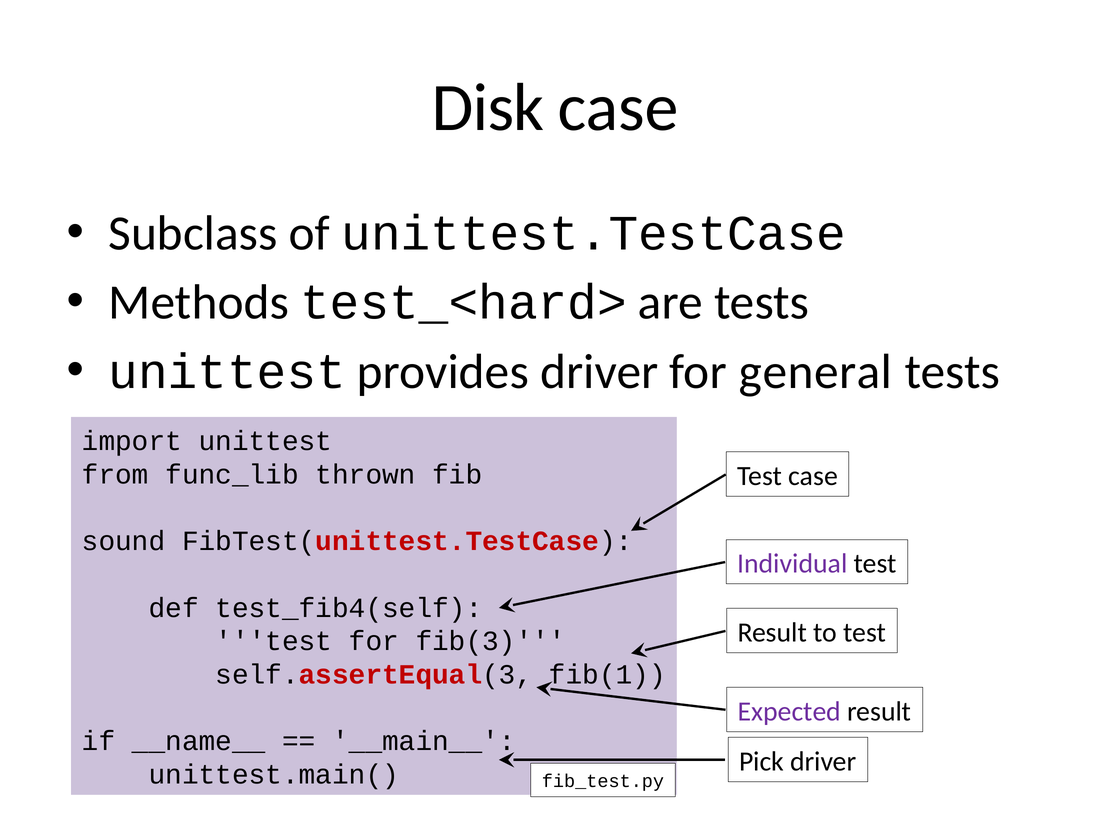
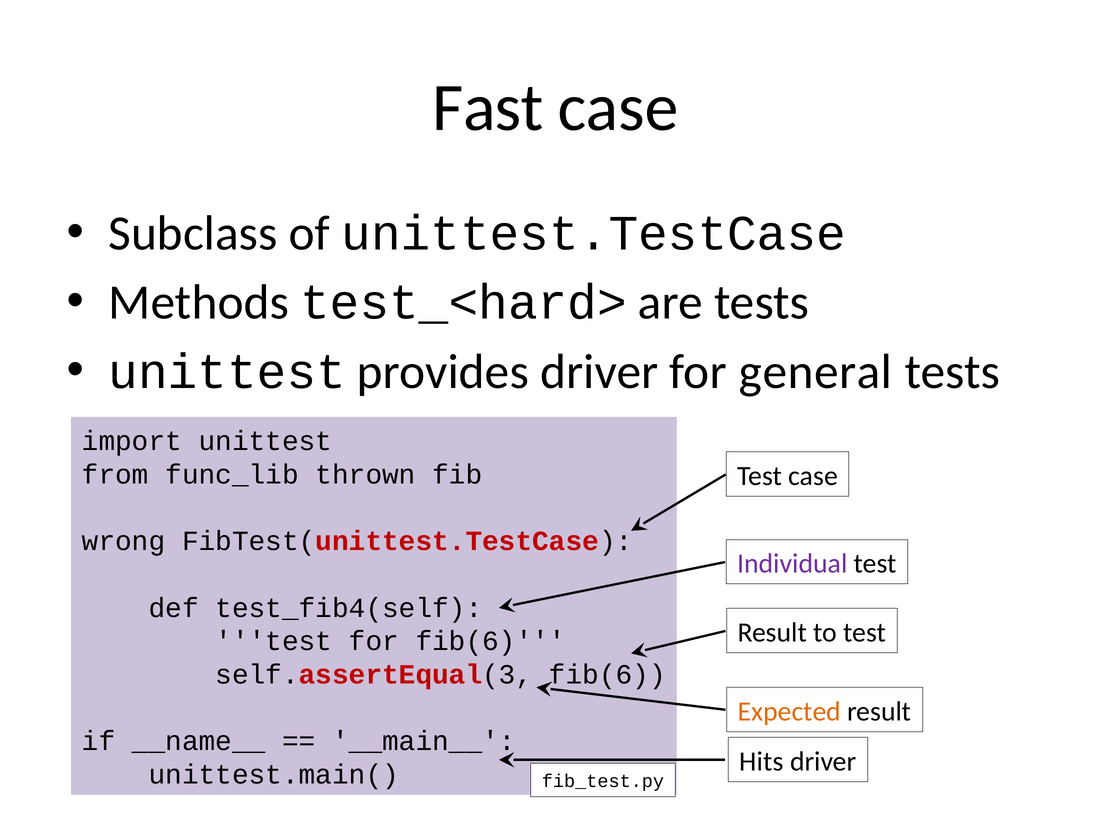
Disk: Disk -> Fast
sound: sound -> wrong
for fib(3: fib(3 -> fib(6
self.assertEqual(3 fib(1: fib(1 -> fib(6
Expected colour: purple -> orange
Pick: Pick -> Hits
